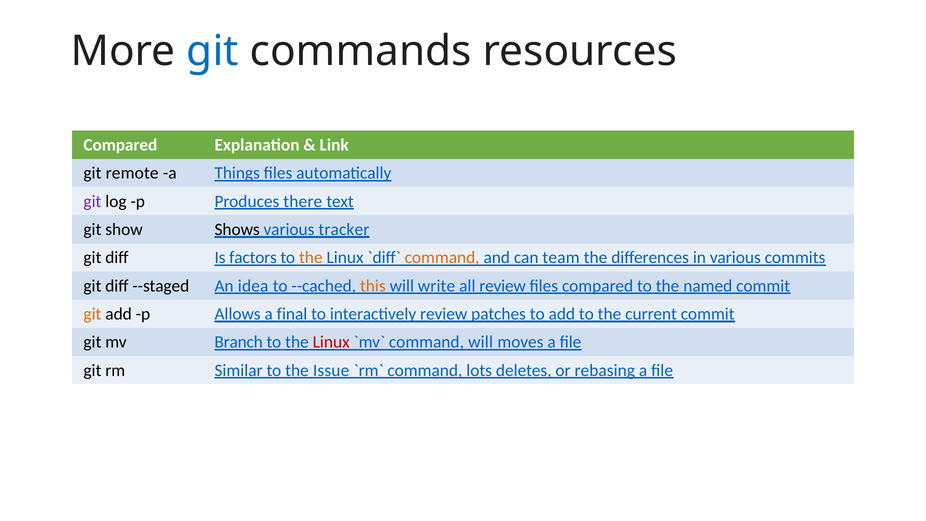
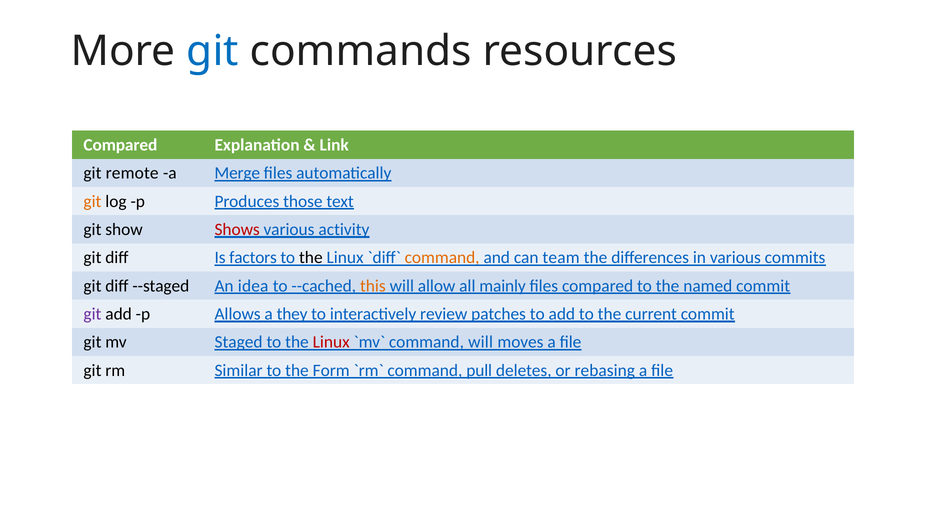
Things: Things -> Merge
git at (92, 201) colour: purple -> orange
there: there -> those
Shows colour: black -> red
tracker: tracker -> activity
the at (311, 258) colour: orange -> black
write: write -> allow
all review: review -> mainly
git at (92, 314) colour: orange -> purple
final: final -> they
Branch: Branch -> Staged
Issue: Issue -> Form
lots: lots -> pull
